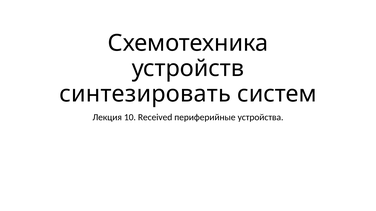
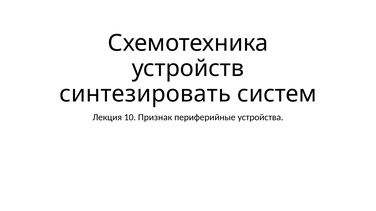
Received: Received -> Признак
